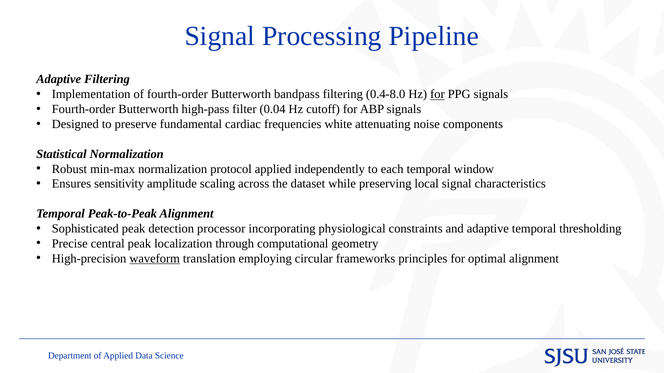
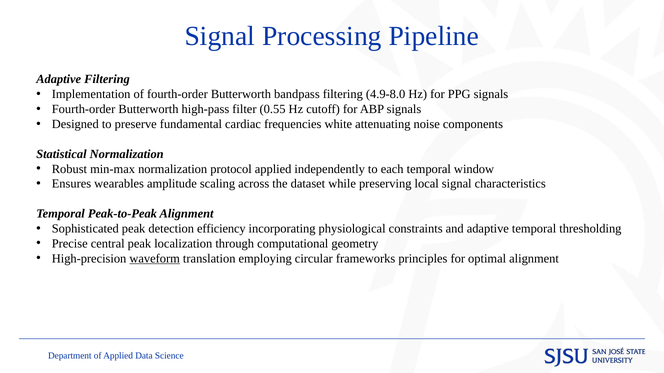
0.4-8.0: 0.4-8.0 -> 4.9-8.0
for at (437, 94) underline: present -> none
0.04: 0.04 -> 0.55
sensitivity: sensitivity -> wearables
processor: processor -> efficiency
